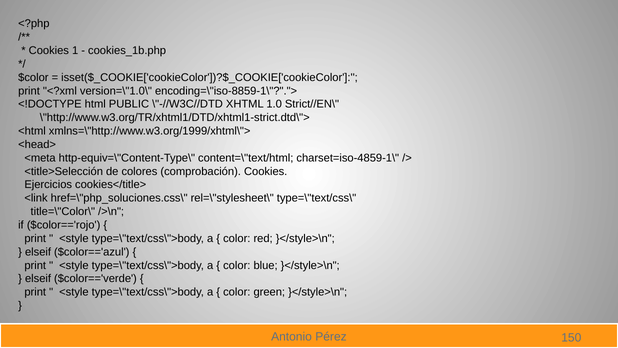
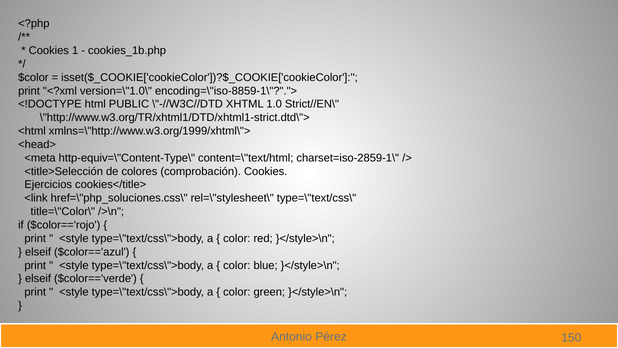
charset=iso-4859-1\: charset=iso-4859-1\ -> charset=iso-2859-1\
